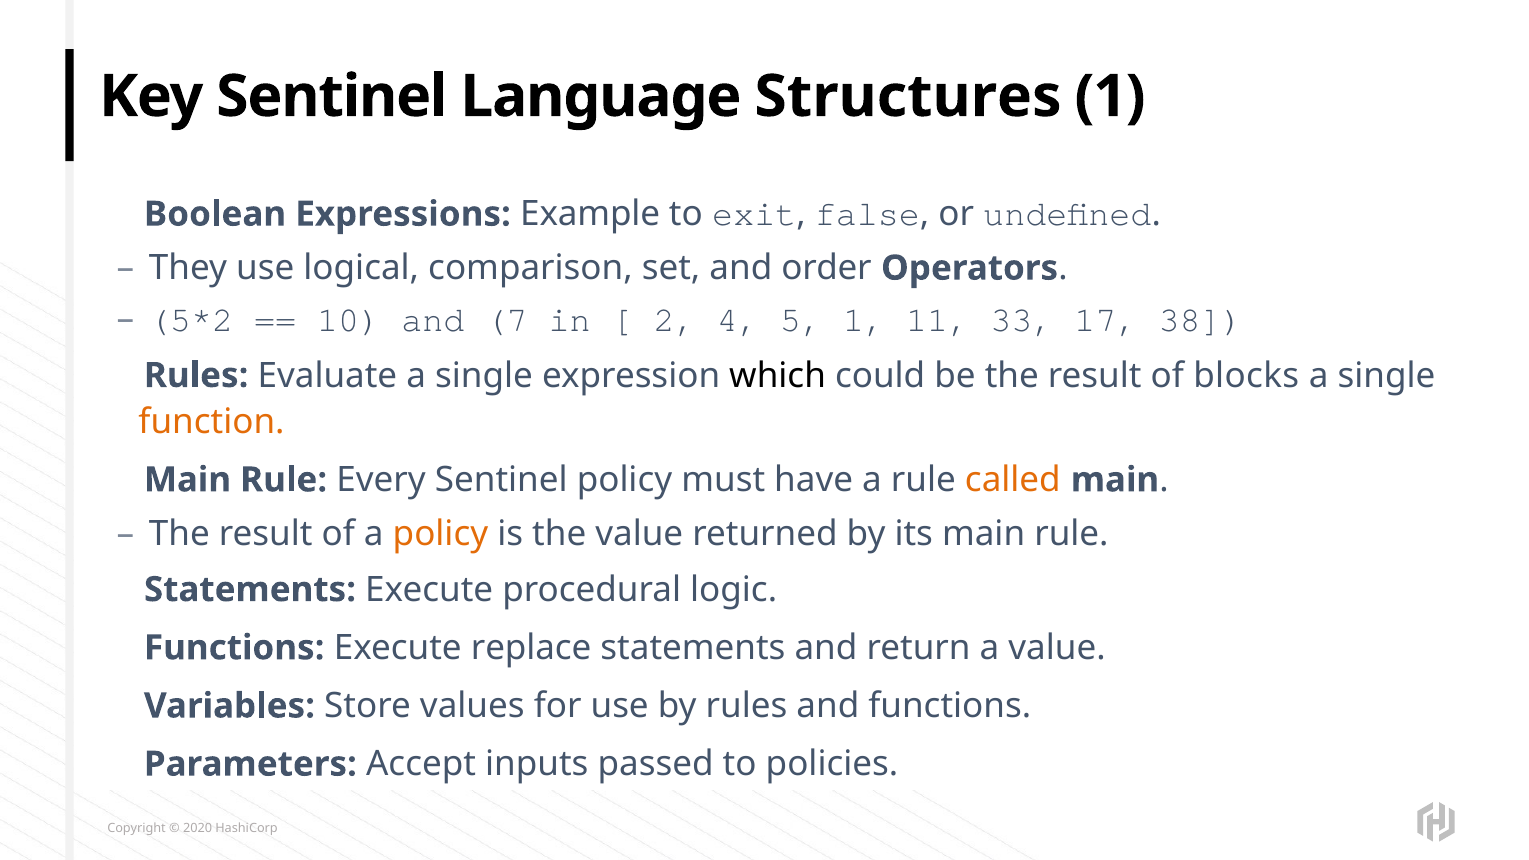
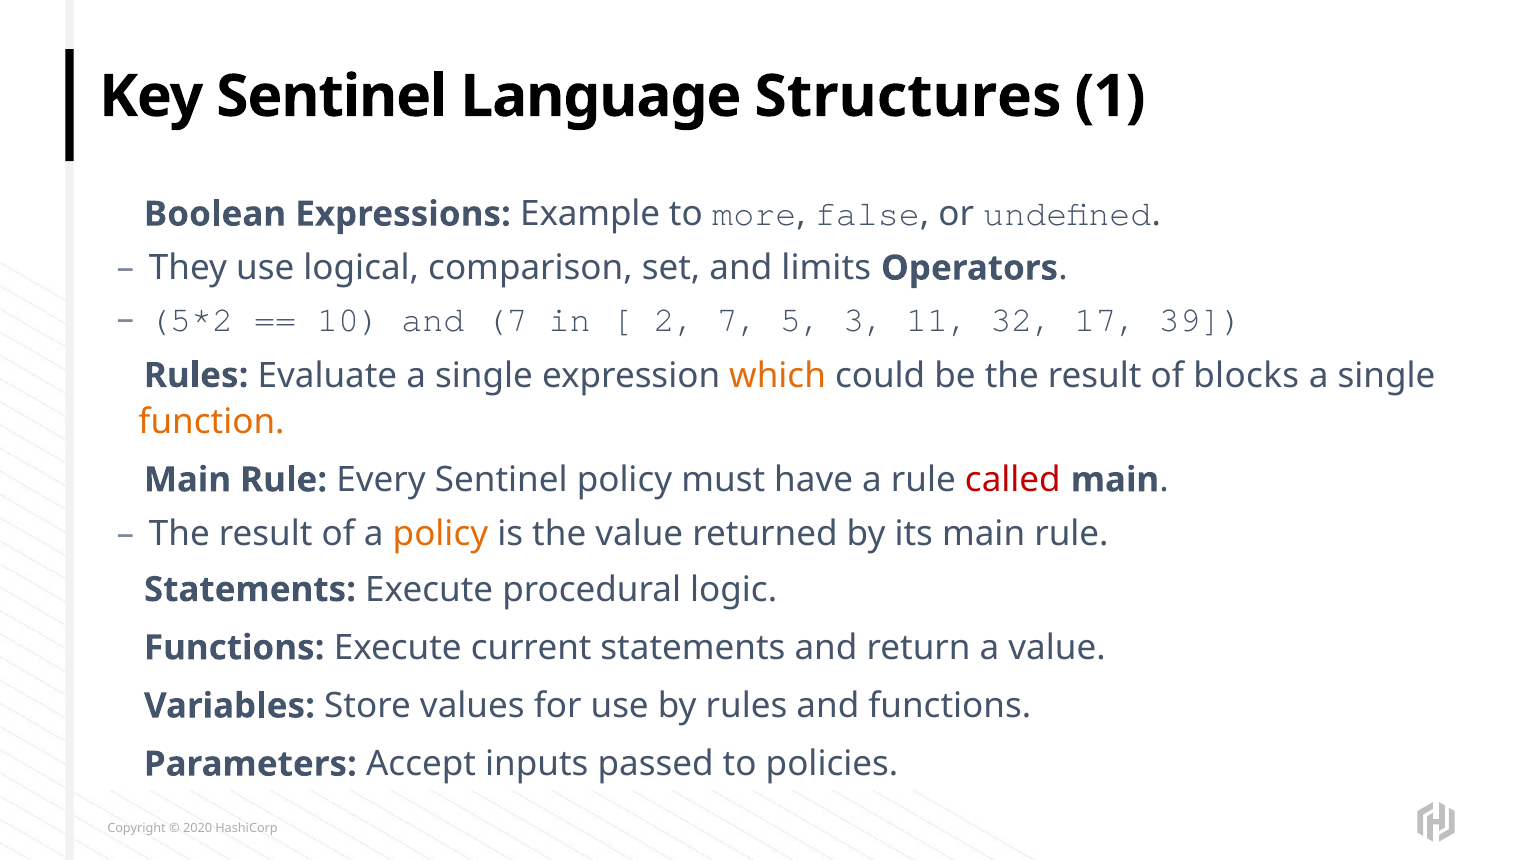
exit: exit -> more
order: order -> limits
2 4: 4 -> 7
5 1: 1 -> 3
33: 33 -> 32
38: 38 -> 39
which colour: black -> orange
called colour: orange -> red
replace: replace -> current
